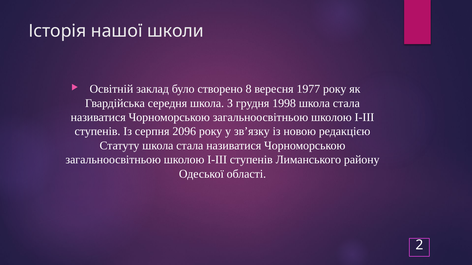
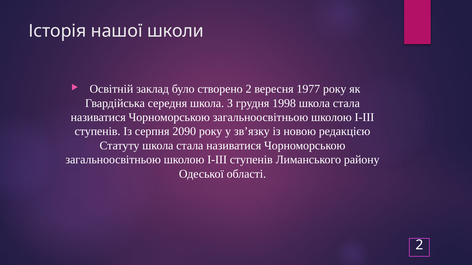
створено 8: 8 -> 2
2096: 2096 -> 2090
